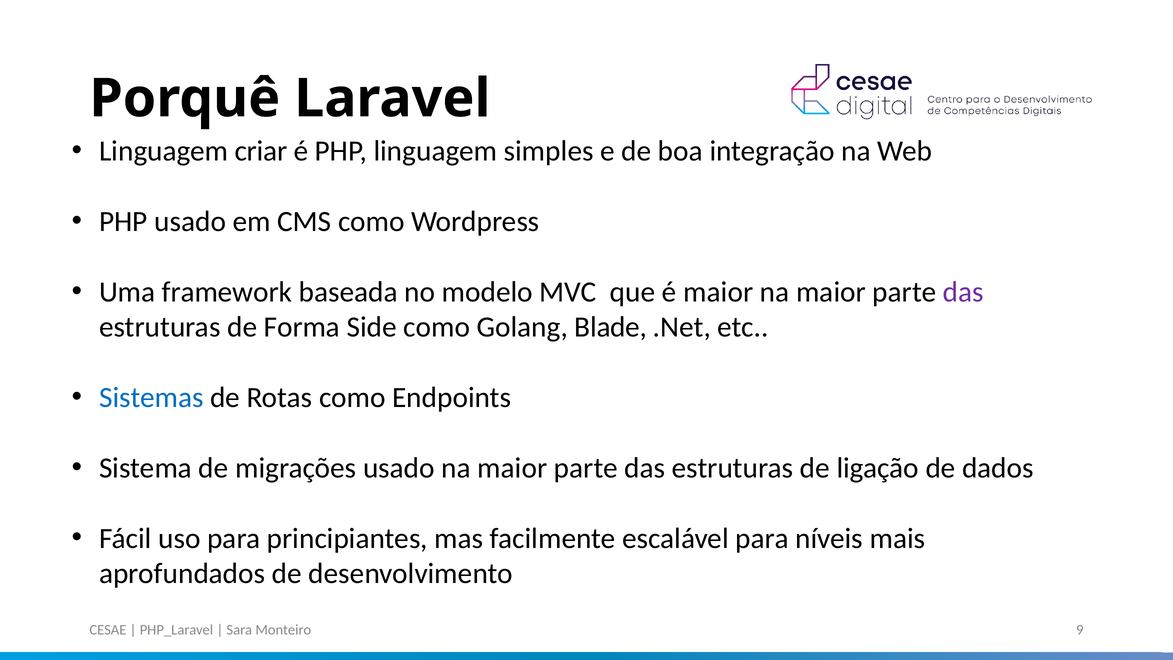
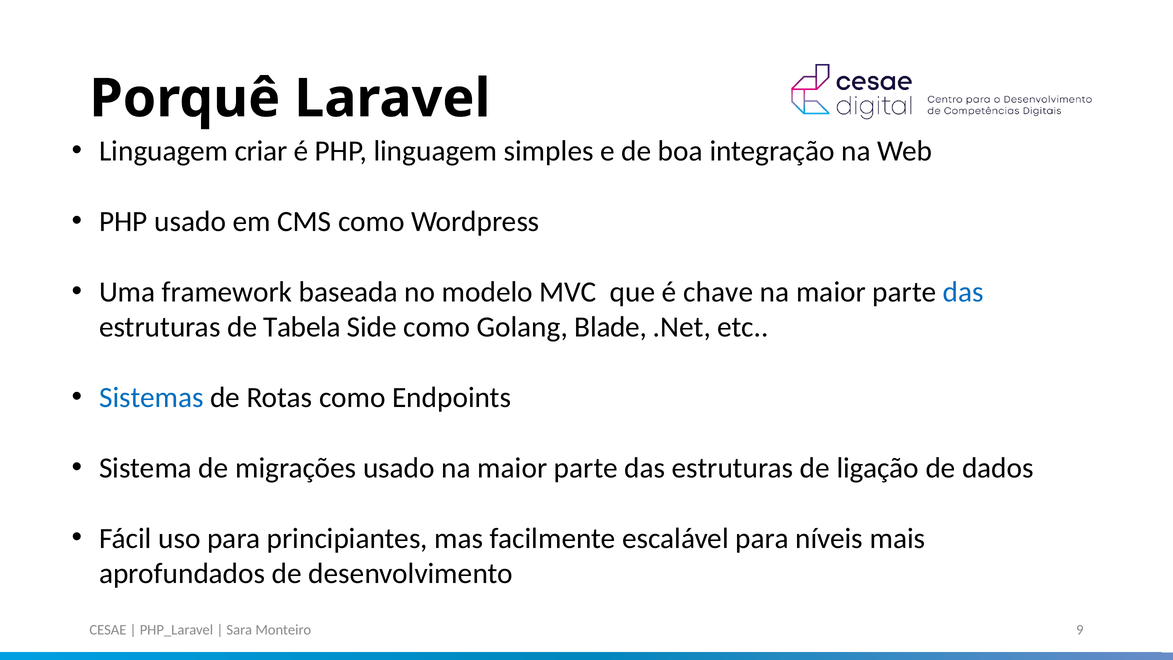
é maior: maior -> chave
das at (963, 292) colour: purple -> blue
Forma: Forma -> Tabela
